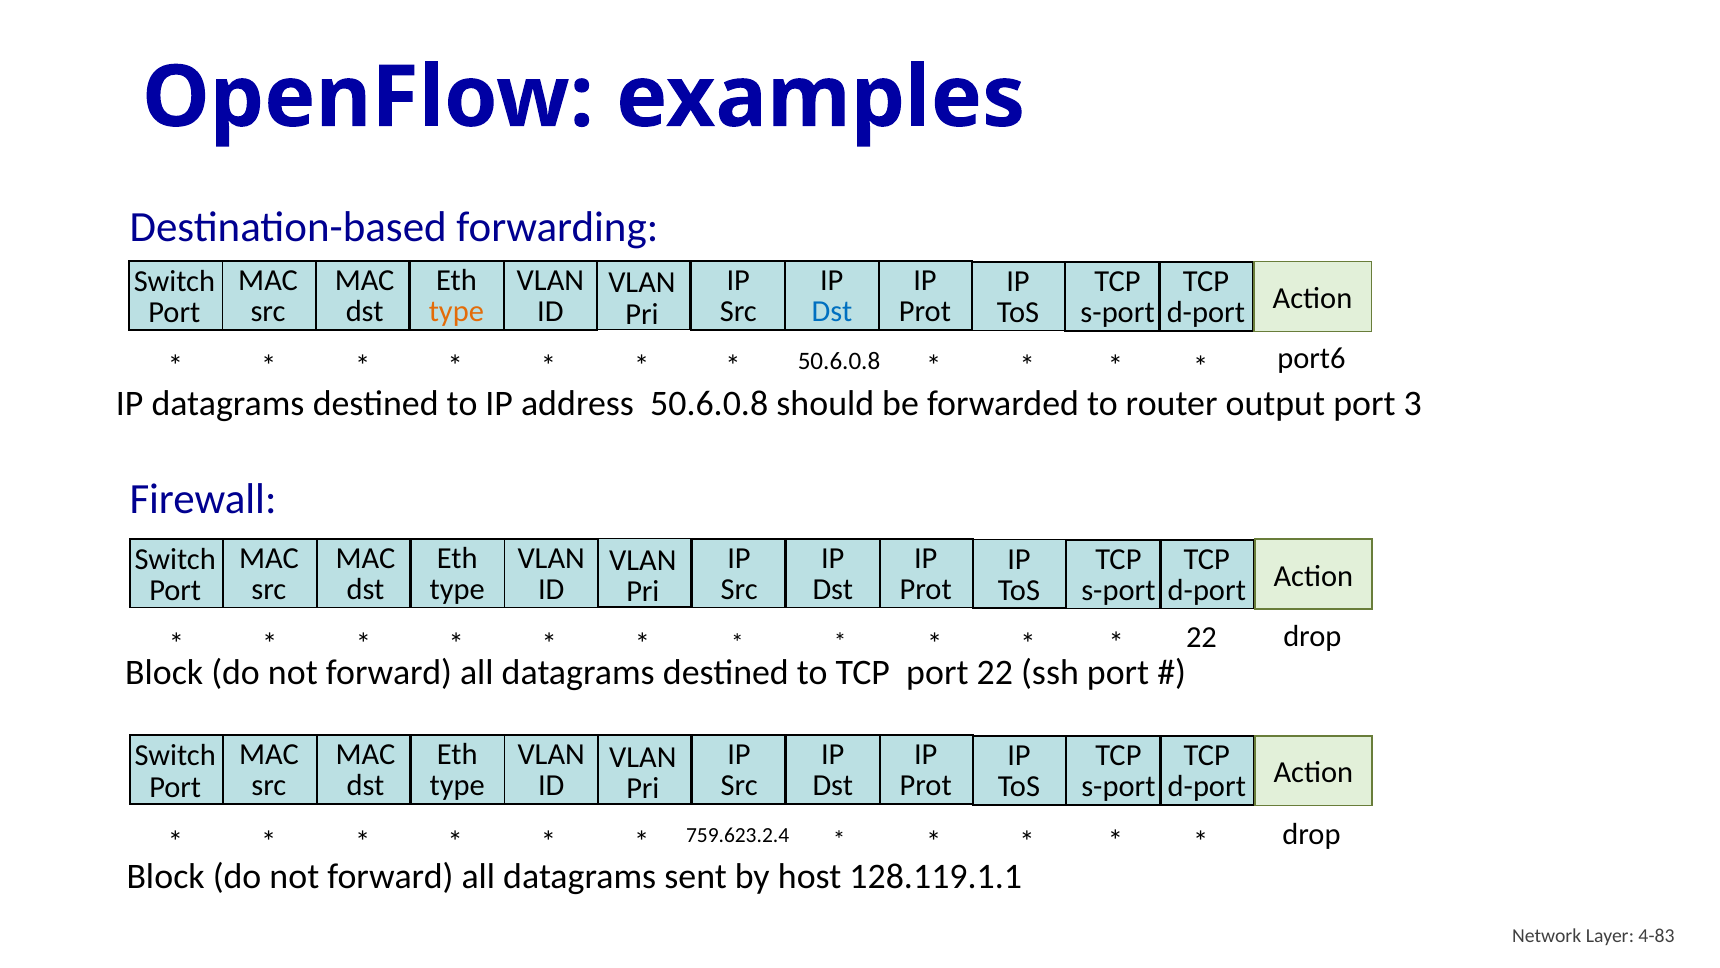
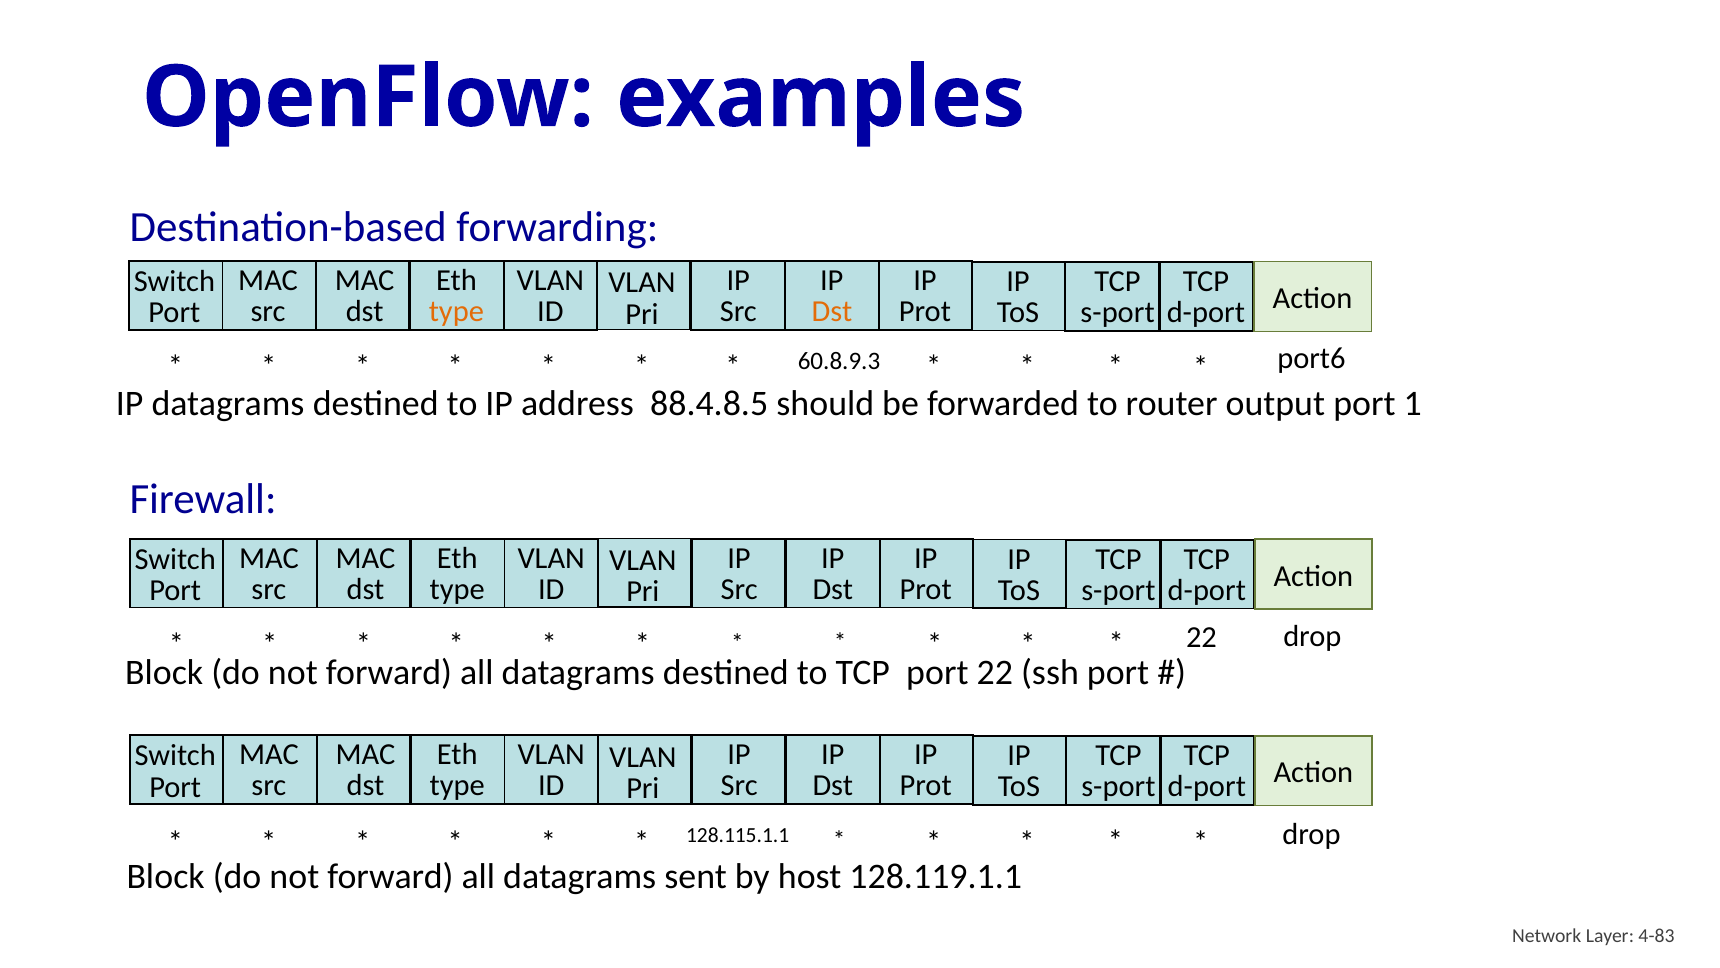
Dst at (832, 311) colour: blue -> orange
50.6.0.8 at (839, 361): 50.6.0.8 -> 60.8.9.3
address 50.6.0.8: 50.6.0.8 -> 88.4.8.5
3: 3 -> 1
759.623.2.4: 759.623.2.4 -> 128.115.1.1
